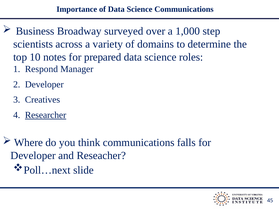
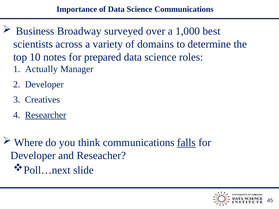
step: step -> best
Respond: Respond -> Actually
falls underline: none -> present
